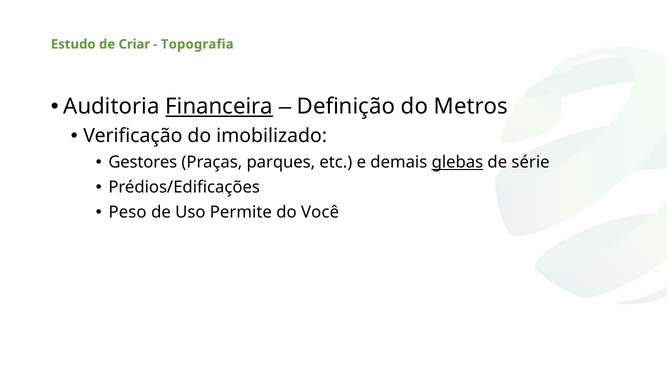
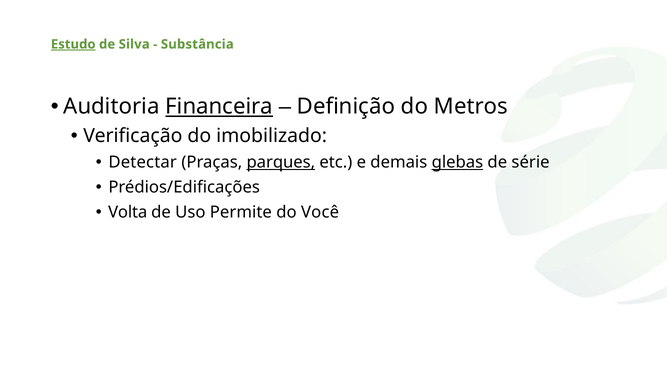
Estudo underline: none -> present
Criar: Criar -> Silva
Topografia: Topografia -> Substância
Gestores: Gestores -> Detectar
parques underline: none -> present
Peso: Peso -> Volta
